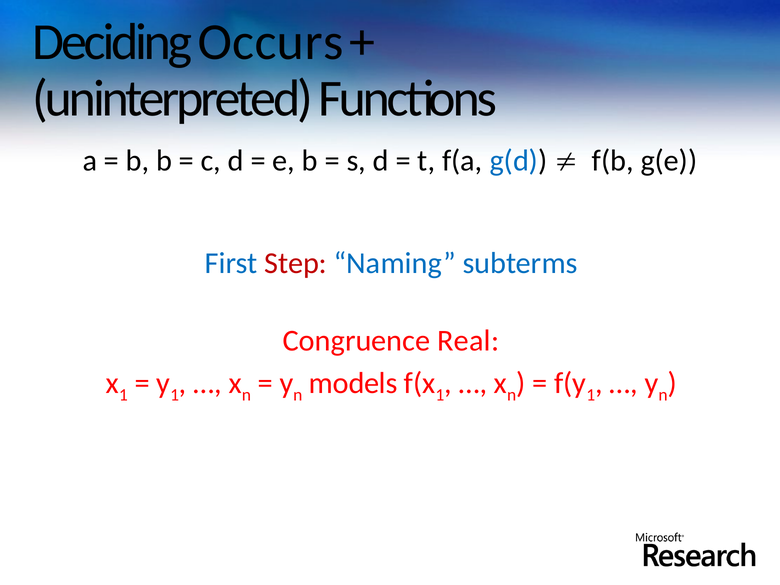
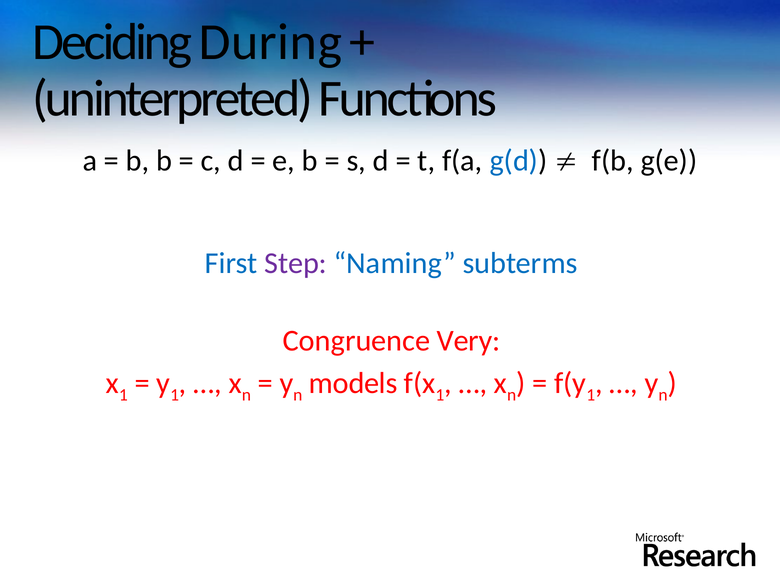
Occurs: Occurs -> During
Step colour: red -> purple
Real: Real -> Very
